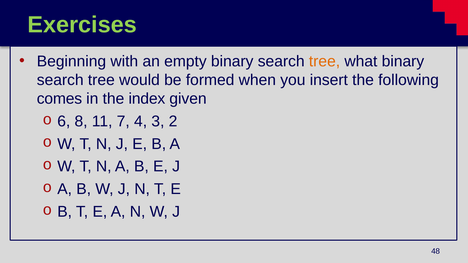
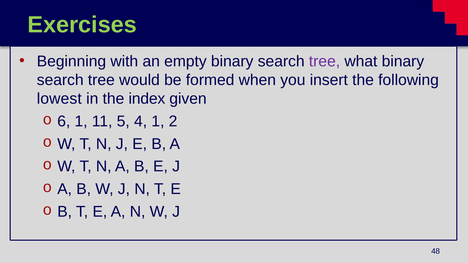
tree at (324, 61) colour: orange -> purple
comes: comes -> lowest
6 8: 8 -> 1
7: 7 -> 5
4 3: 3 -> 1
